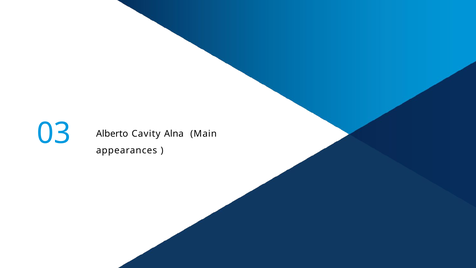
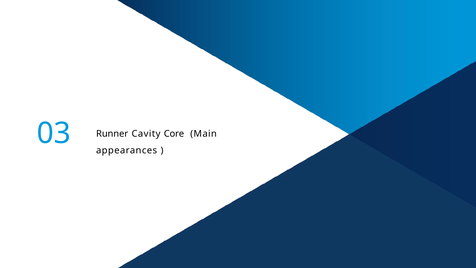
Alberto: Alberto -> Runner
Alna: Alna -> Core
